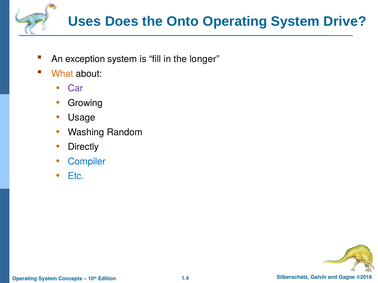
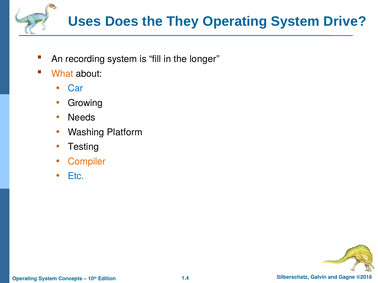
Onto: Onto -> They
exception: exception -> recording
Car colour: purple -> blue
Usage: Usage -> Needs
Random: Random -> Platform
Directly: Directly -> Testing
Compiler colour: blue -> orange
